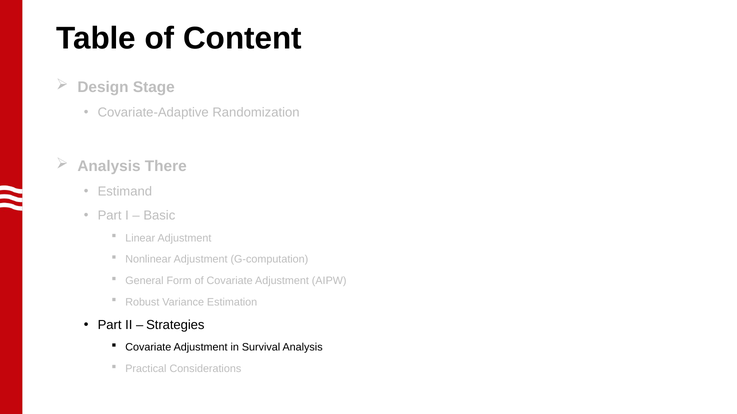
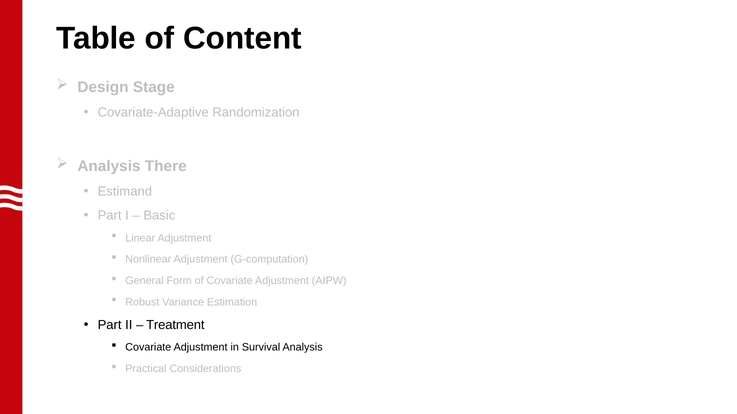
Strategies: Strategies -> Treatment
